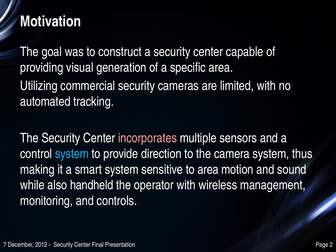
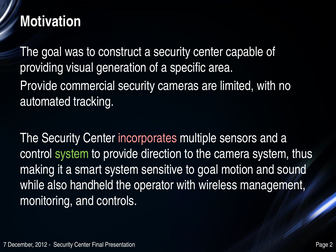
Utilizing at (39, 86): Utilizing -> Provide
system at (72, 154) colour: light blue -> light green
to area: area -> goal
